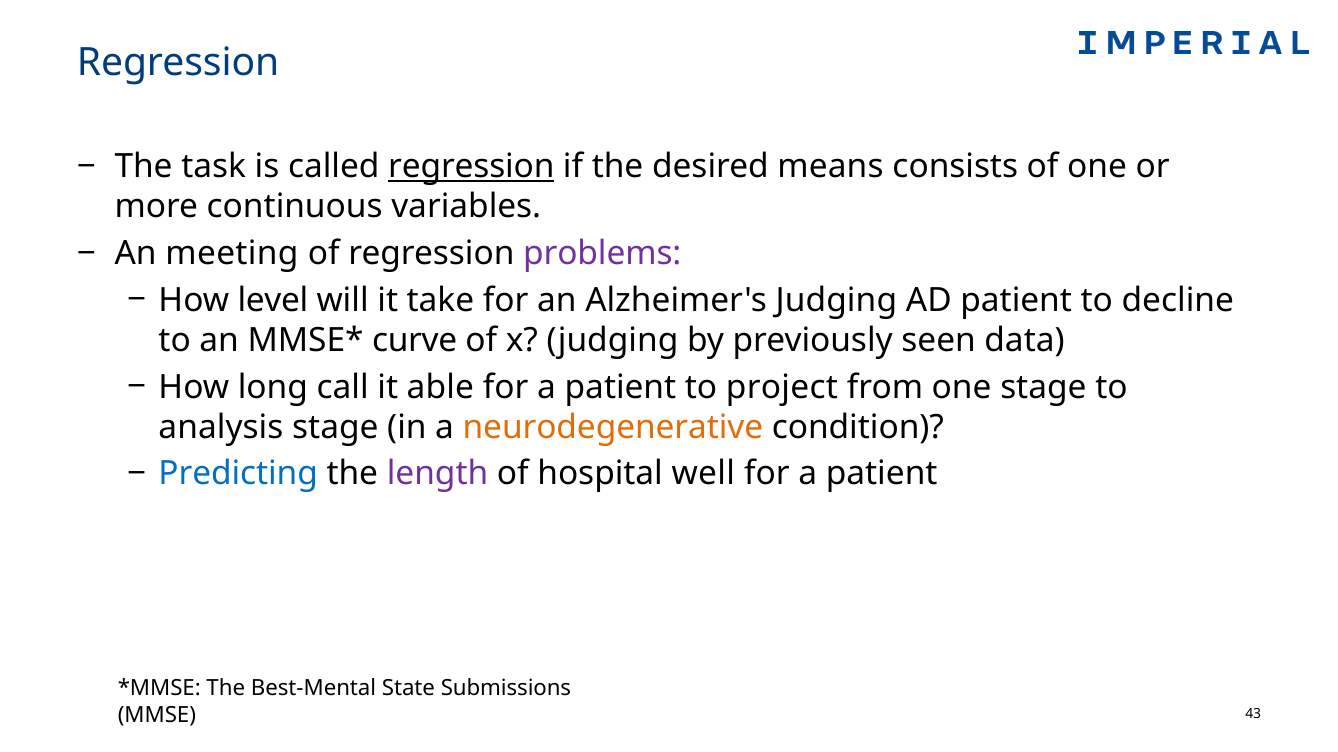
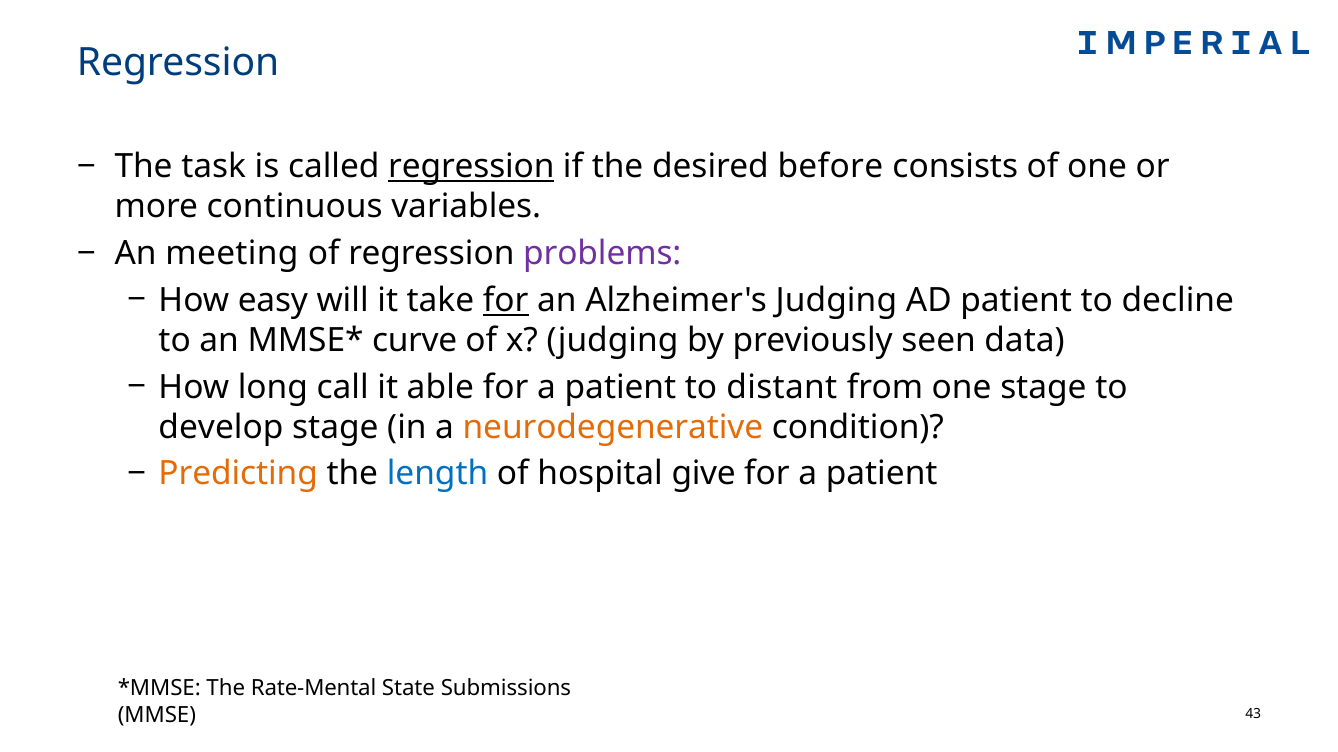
means: means -> before
level: level -> easy
for at (506, 300) underline: none -> present
project: project -> distant
analysis: analysis -> develop
Predicting colour: blue -> orange
length colour: purple -> blue
well: well -> give
Best-Mental: Best-Mental -> Rate-Mental
